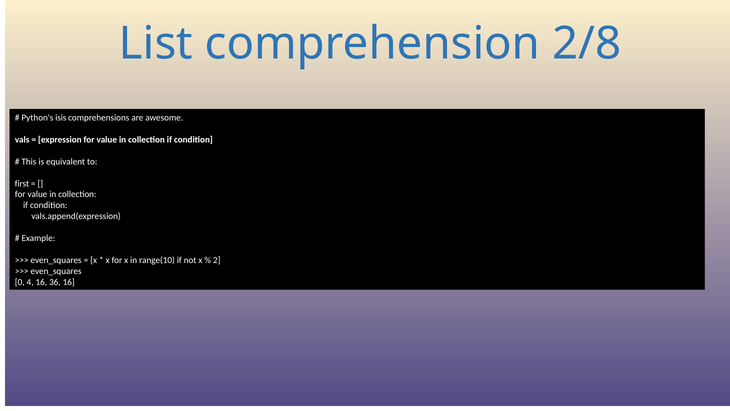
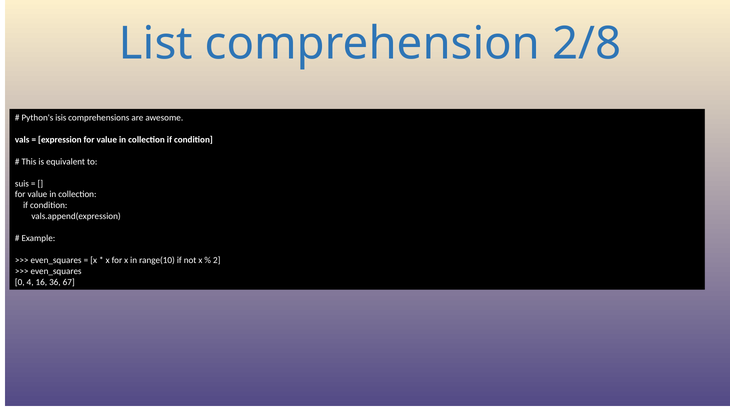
first: first -> suis
36 16: 16 -> 67
